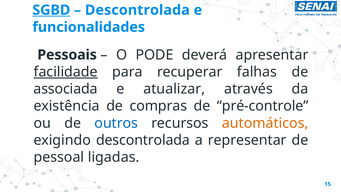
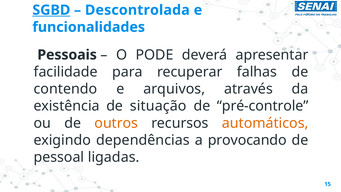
facilidade underline: present -> none
associada: associada -> contendo
atualizar: atualizar -> arquivos
compras: compras -> situação
outros colour: blue -> orange
exigindo descontrolada: descontrolada -> dependências
representar: representar -> provocando
